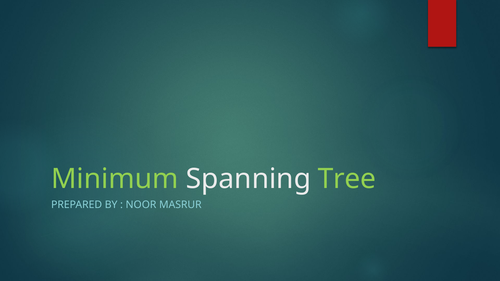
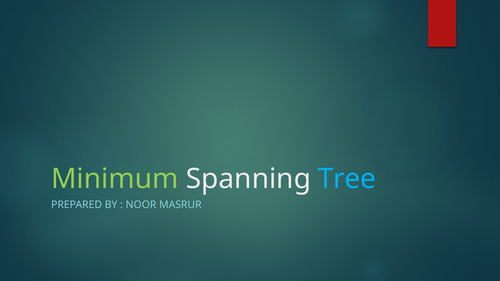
Tree colour: light green -> light blue
